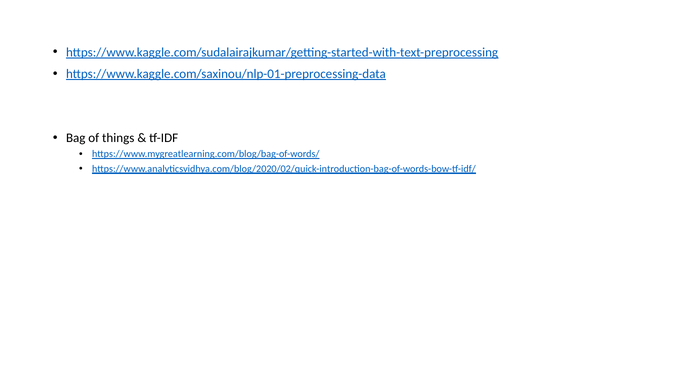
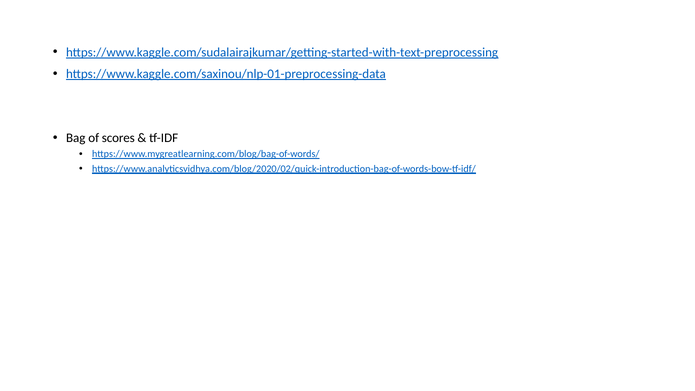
things: things -> scores
